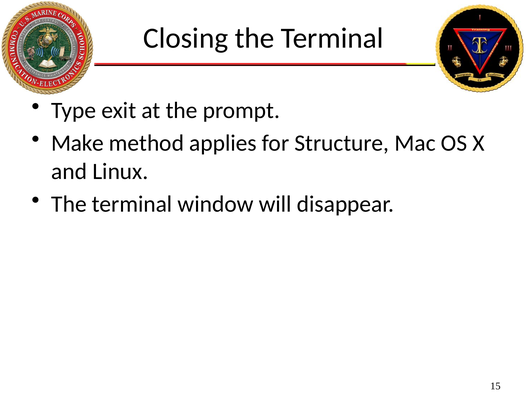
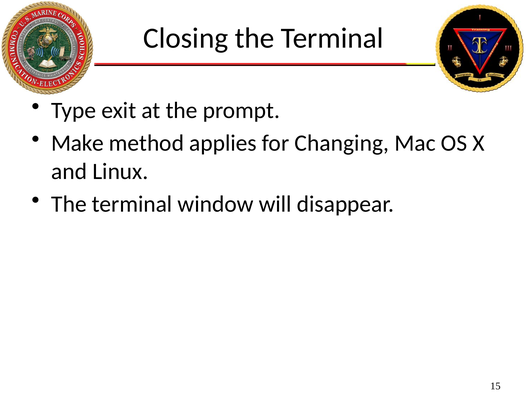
Structure: Structure -> Changing
